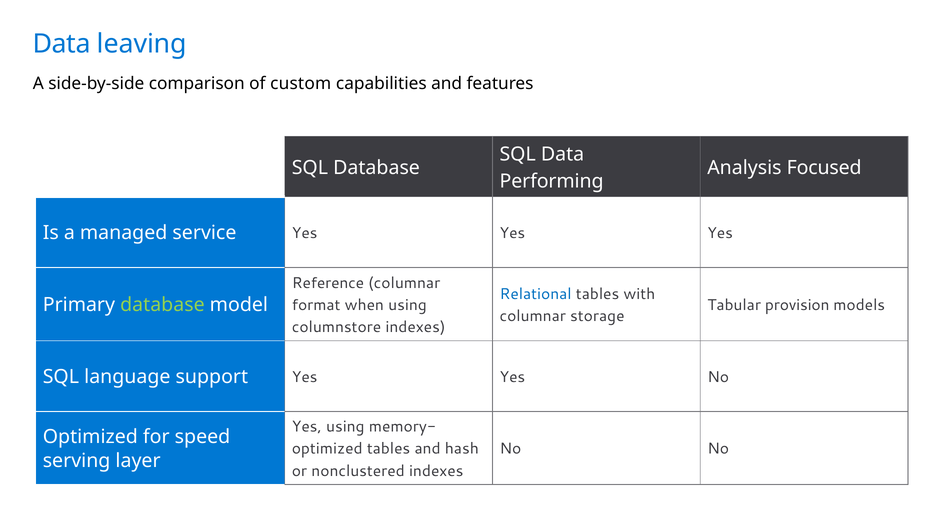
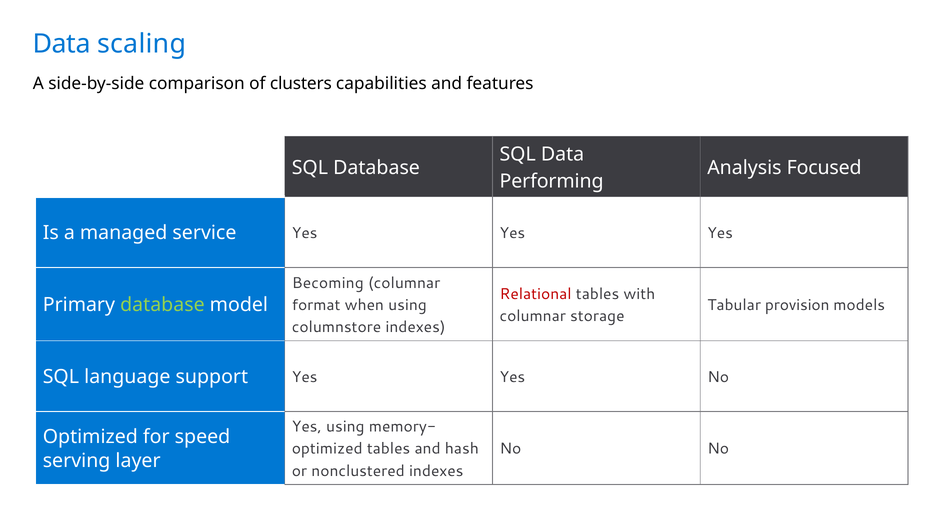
leaving: leaving -> scaling
custom: custom -> clusters
Reference: Reference -> Becoming
Relational colour: blue -> red
